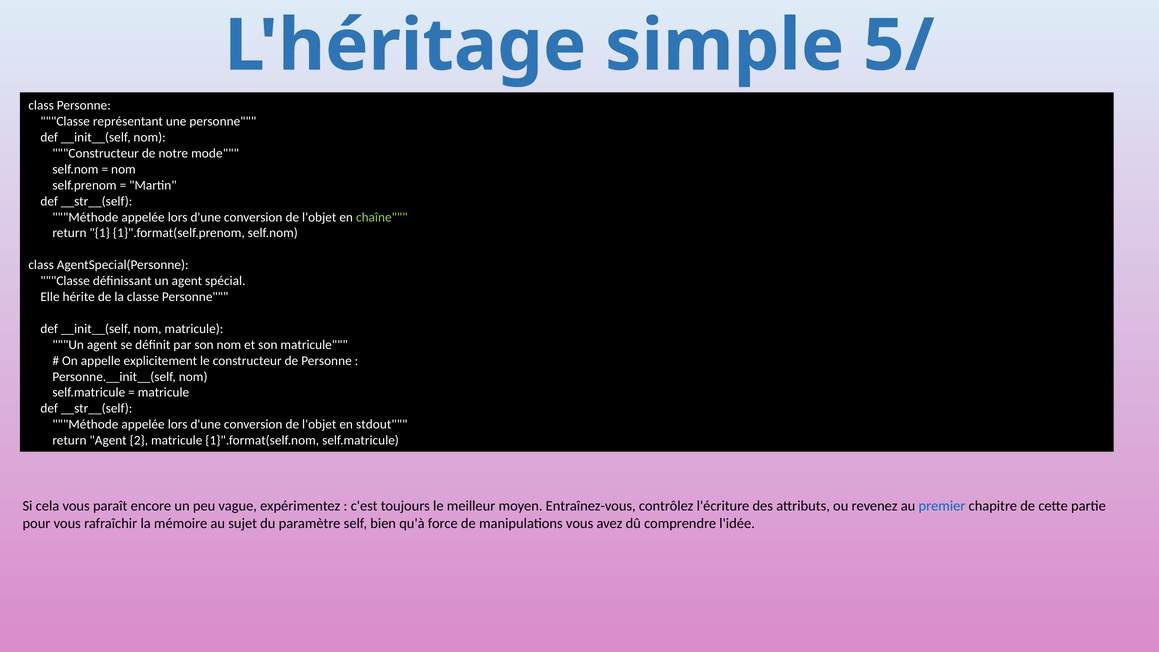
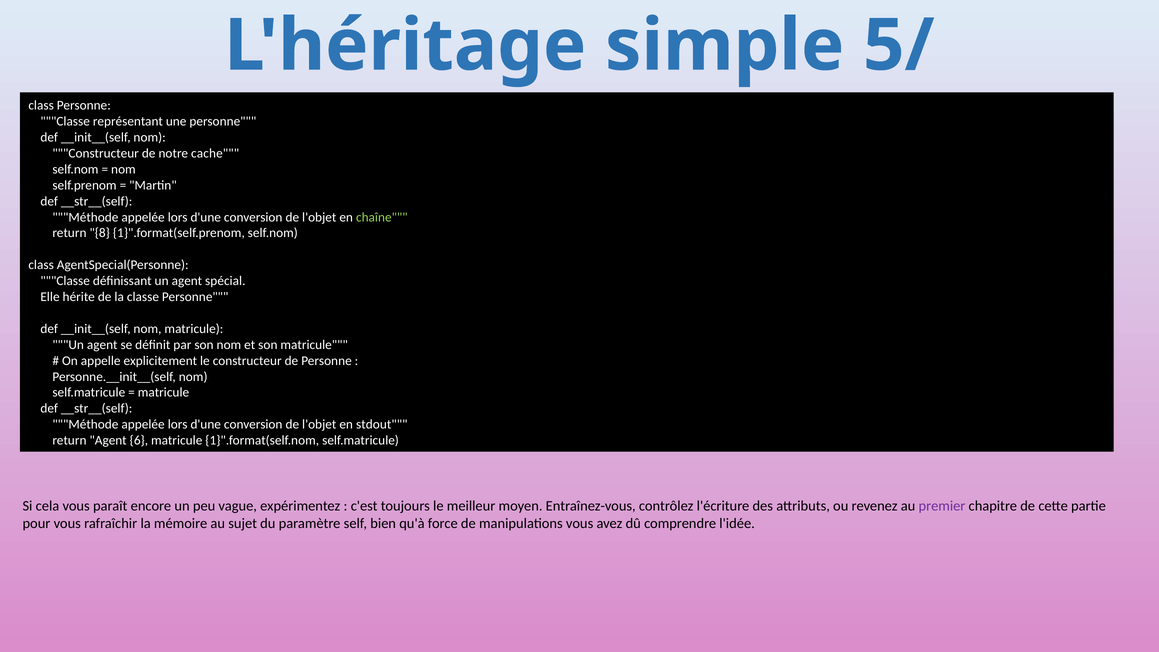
mode: mode -> cache
1: 1 -> 8
2: 2 -> 6
premier colour: blue -> purple
